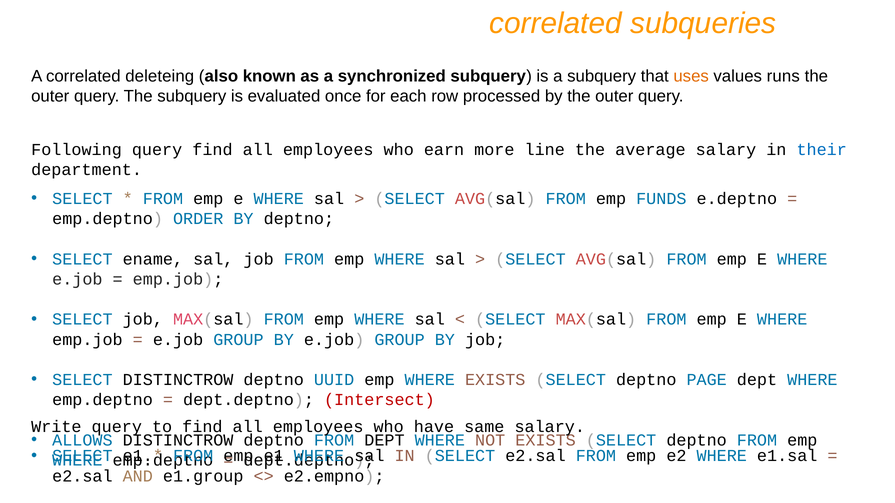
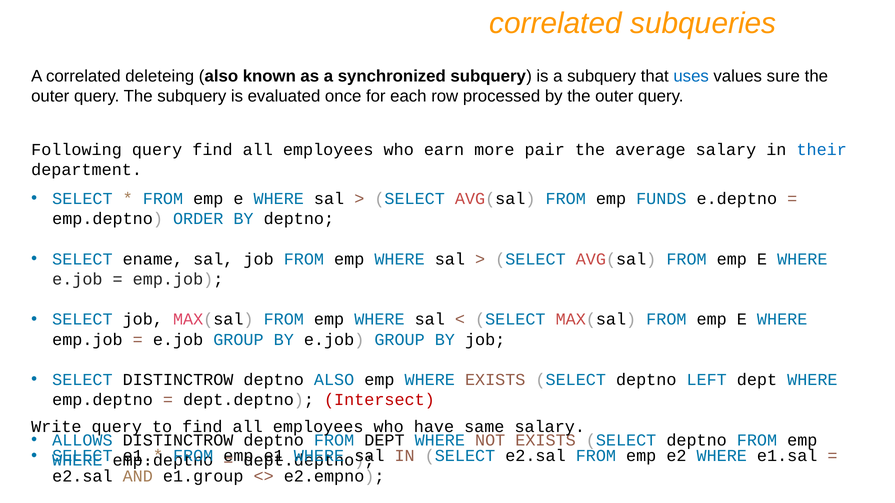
uses colour: orange -> blue
runs: runs -> sure
line: line -> pair
deptno UUID: UUID -> ALSO
PAGE: PAGE -> LEFT
